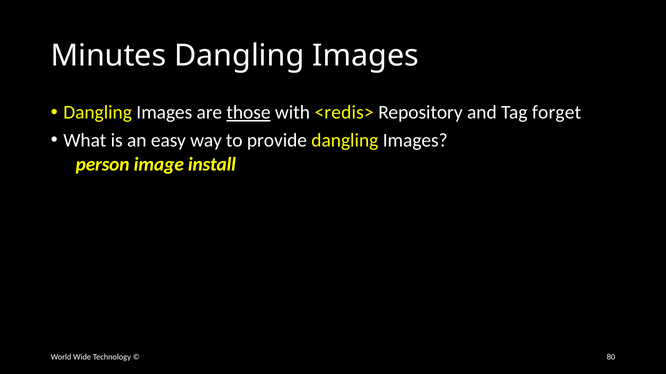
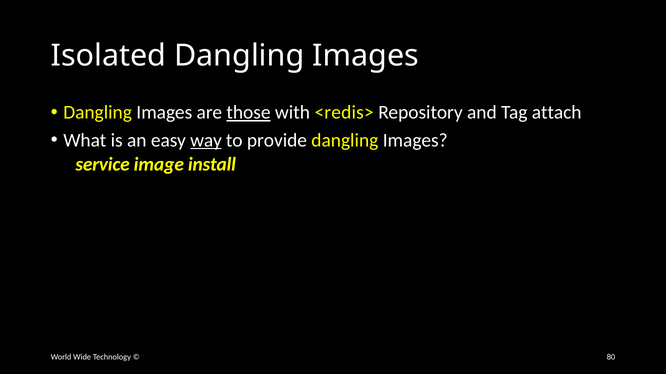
Minutes: Minutes -> Isolated
forget: forget -> attach
way underline: none -> present
person: person -> service
